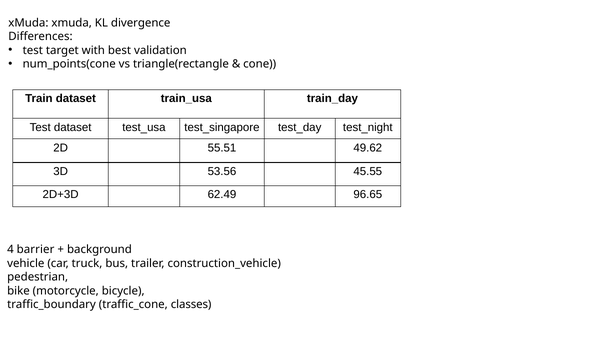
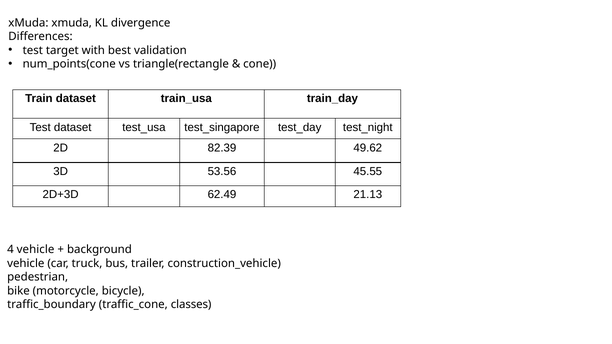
55.51: 55.51 -> 82.39
96.65: 96.65 -> 21.13
4 barrier: barrier -> vehicle
